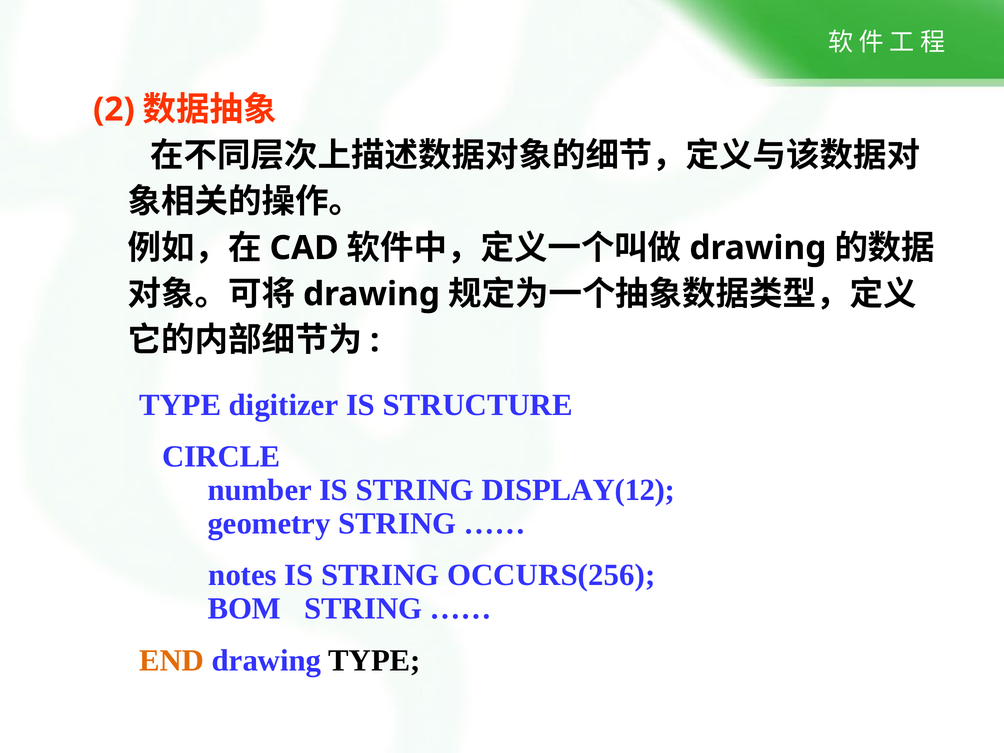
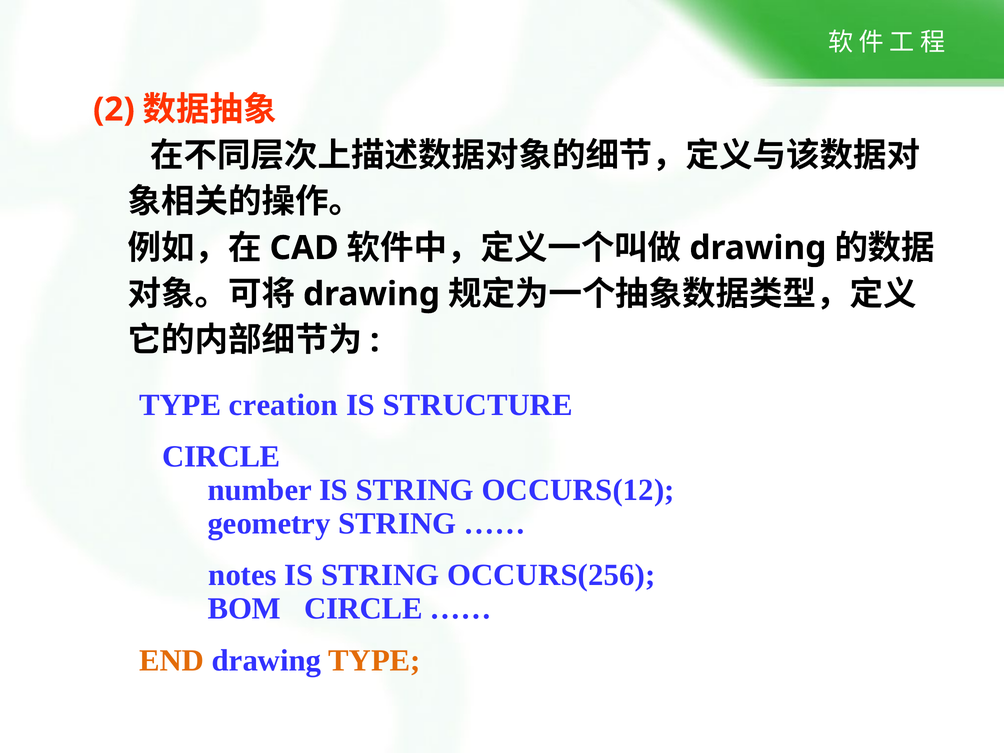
digitizer: digitizer -> creation
DISPLAY(12: DISPLAY(12 -> OCCURS(12
BOM STRING: STRING -> CIRCLE
TYPE at (375, 660) colour: black -> orange
